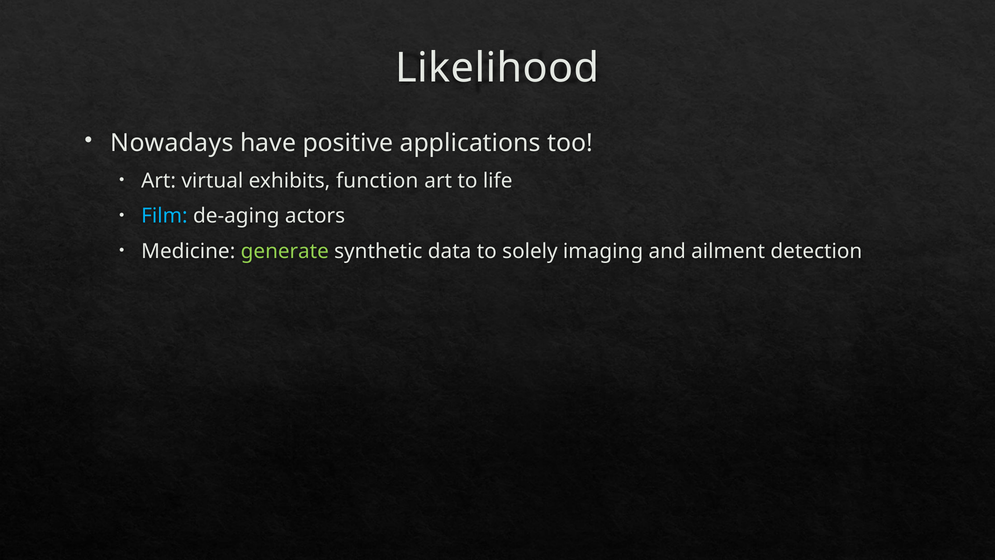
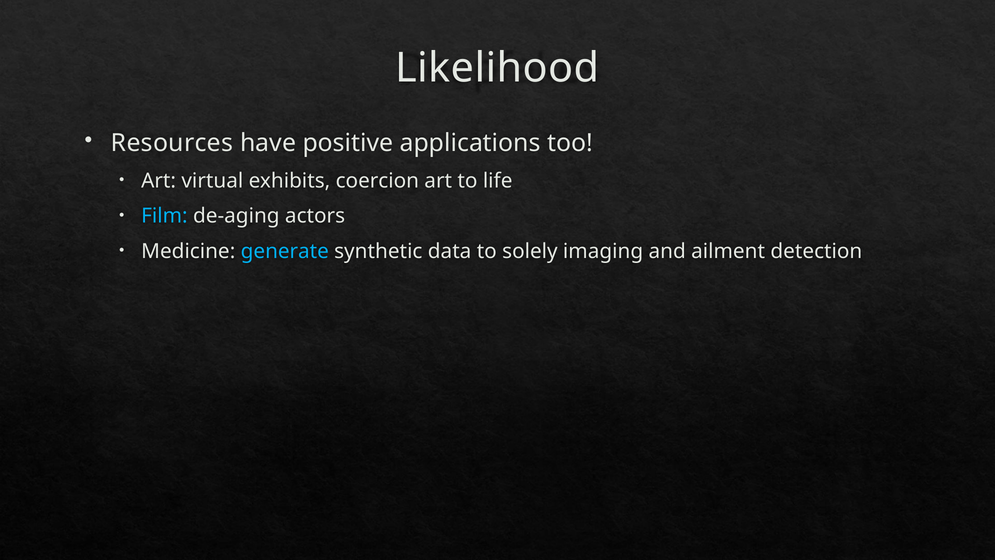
Nowadays: Nowadays -> Resources
function: function -> coercion
generate colour: light green -> light blue
